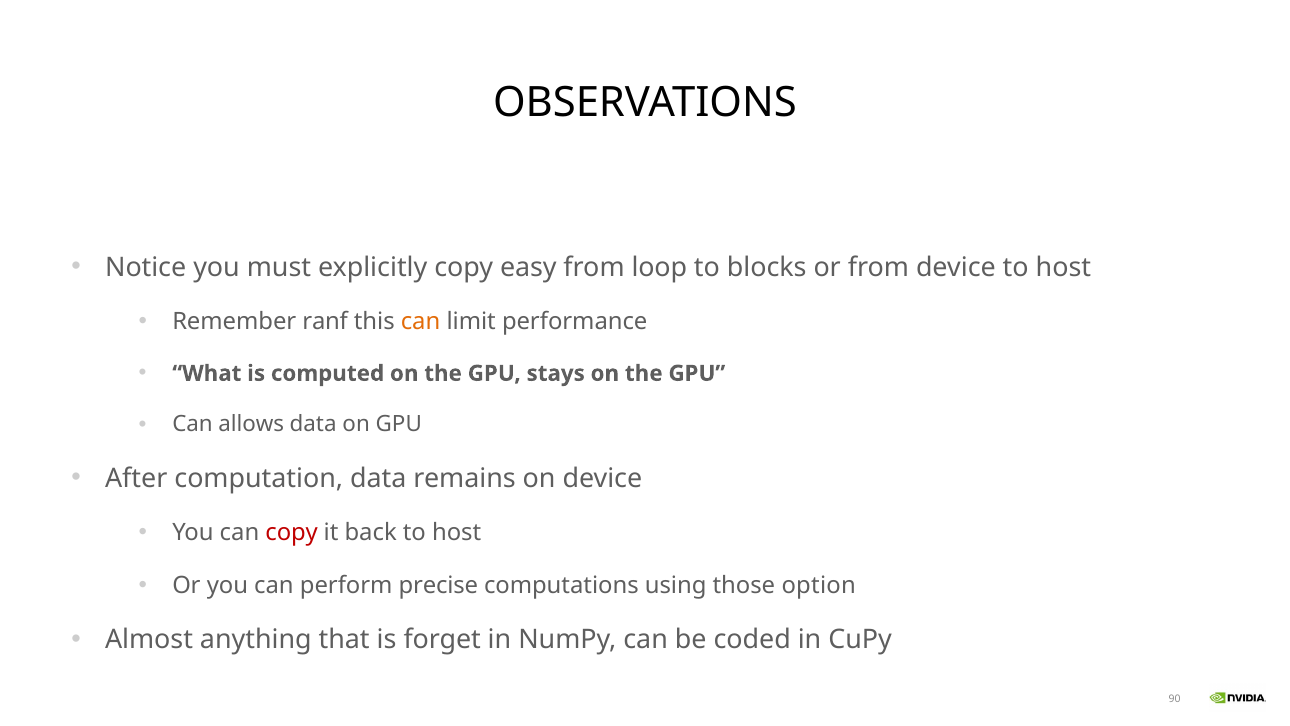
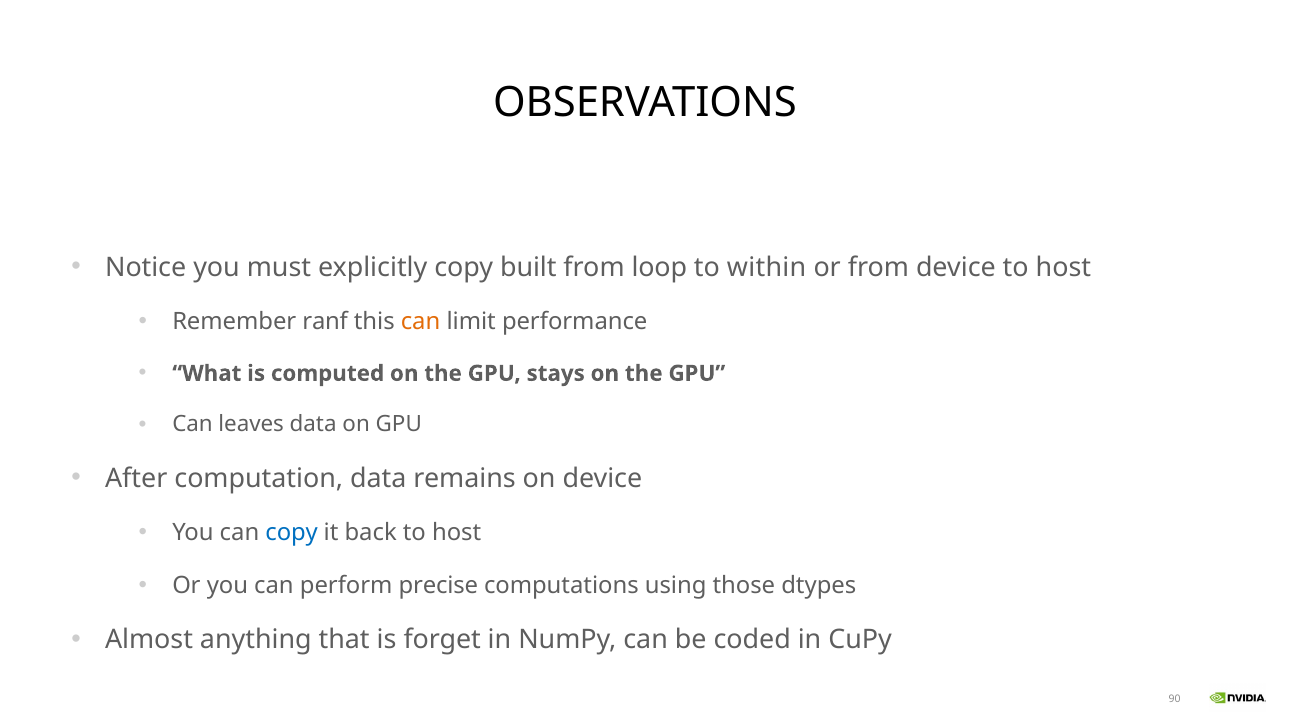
easy: easy -> built
blocks: blocks -> within
allows: allows -> leaves
copy at (292, 532) colour: red -> blue
option: option -> dtypes
